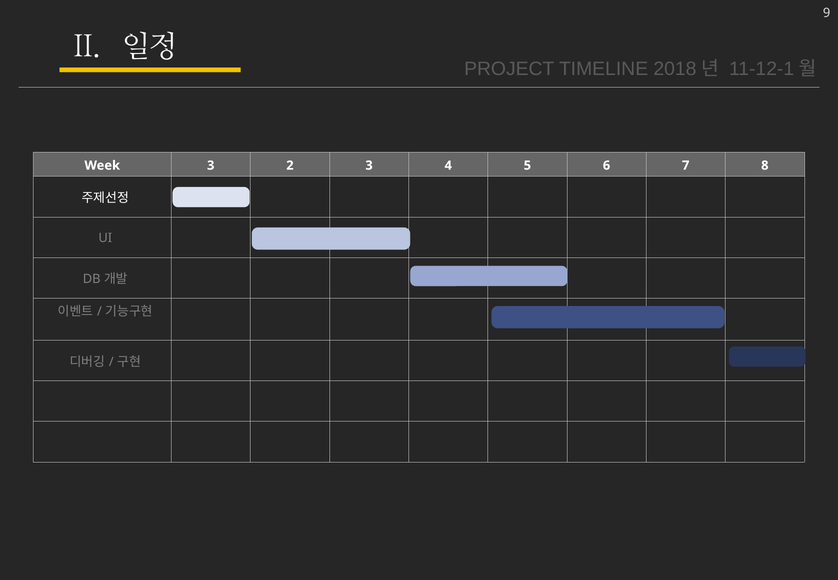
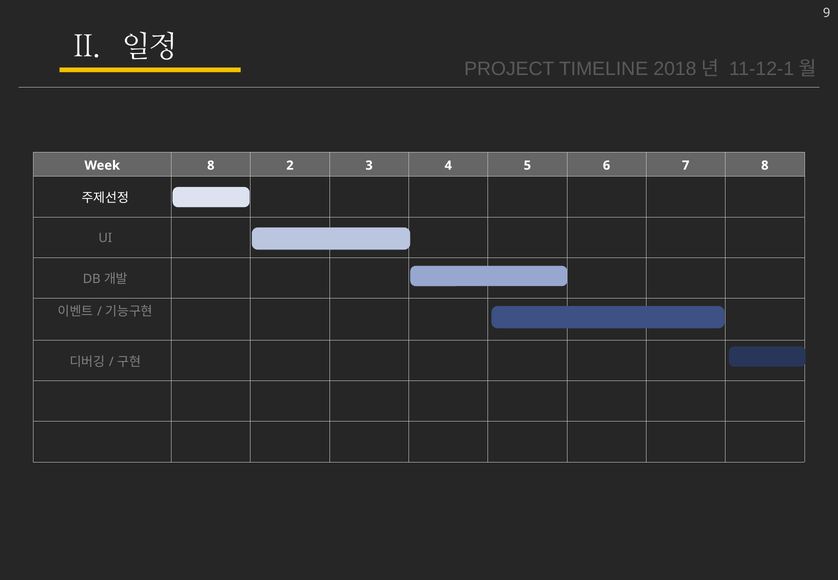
Week 3: 3 -> 8
